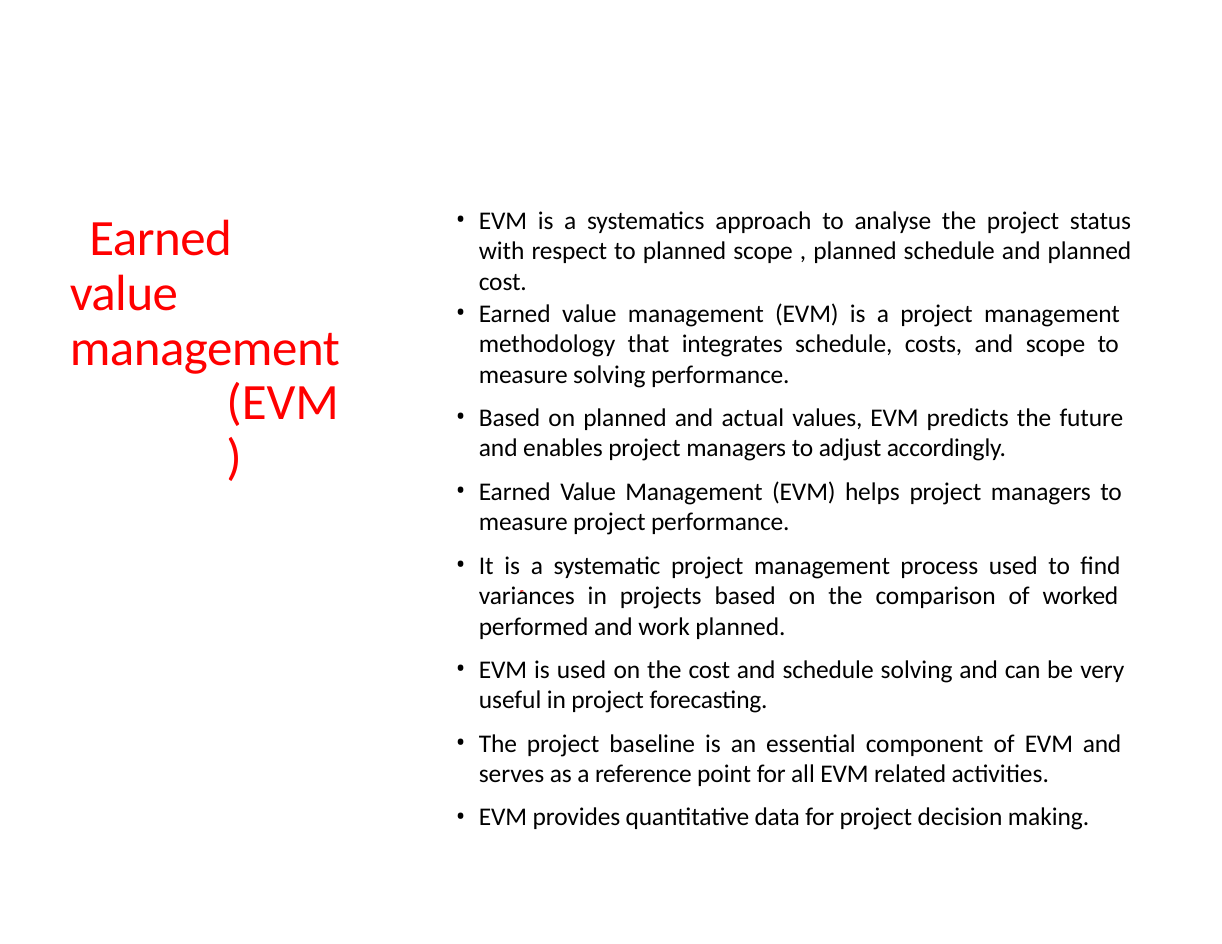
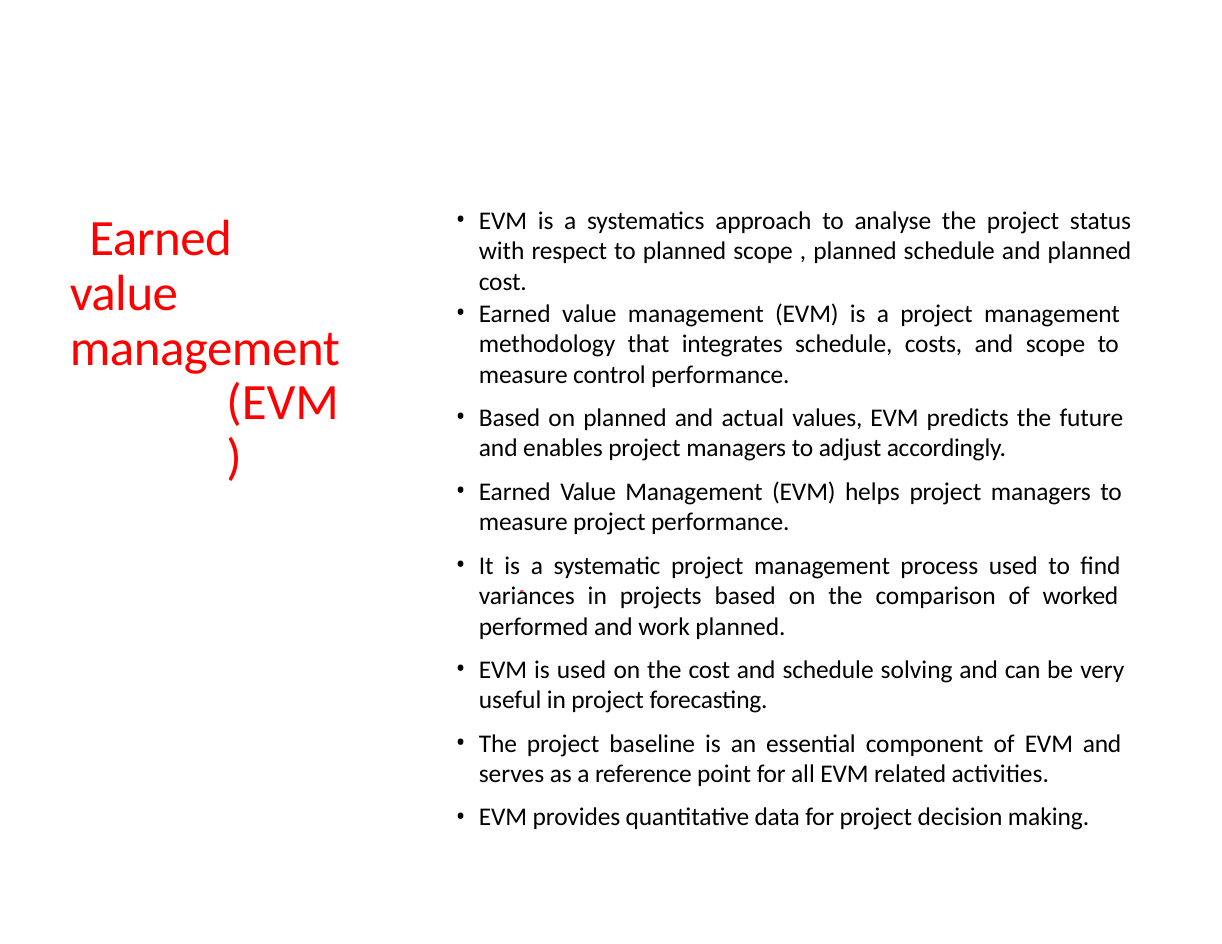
measure solving: solving -> control
